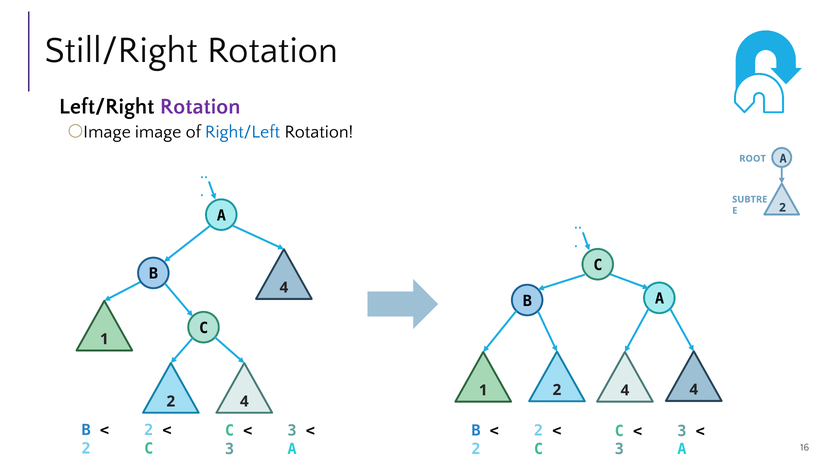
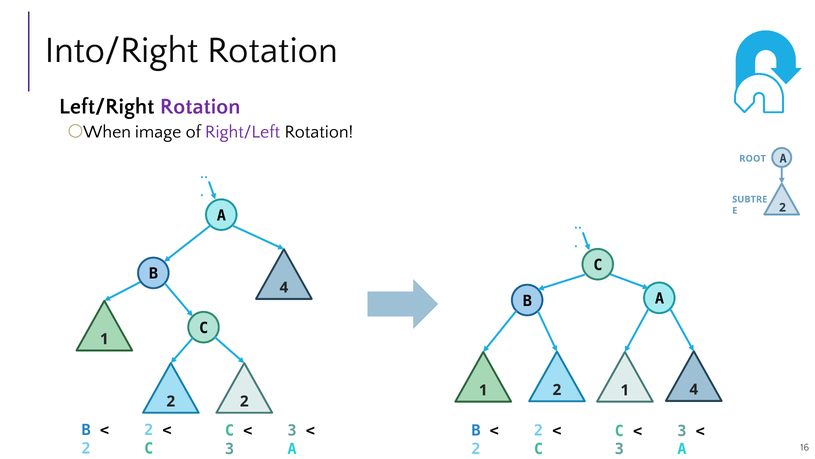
Still/Right: Still/Right -> Into/Right
Image at (107, 132): Image -> When
Right/Left colour: blue -> purple
4 at (625, 390): 4 -> 1
4 at (244, 401): 4 -> 2
